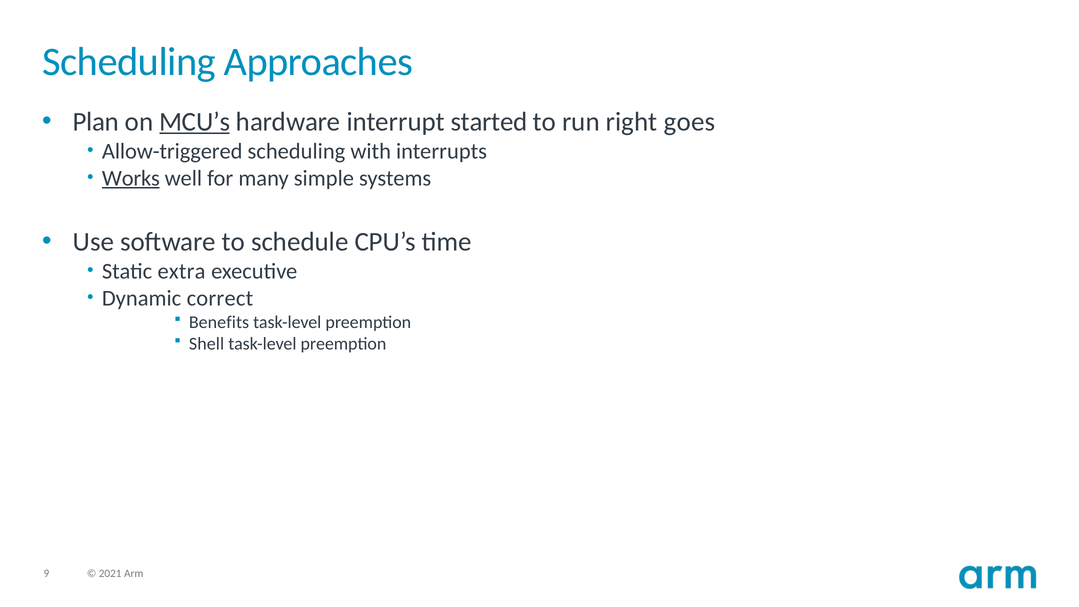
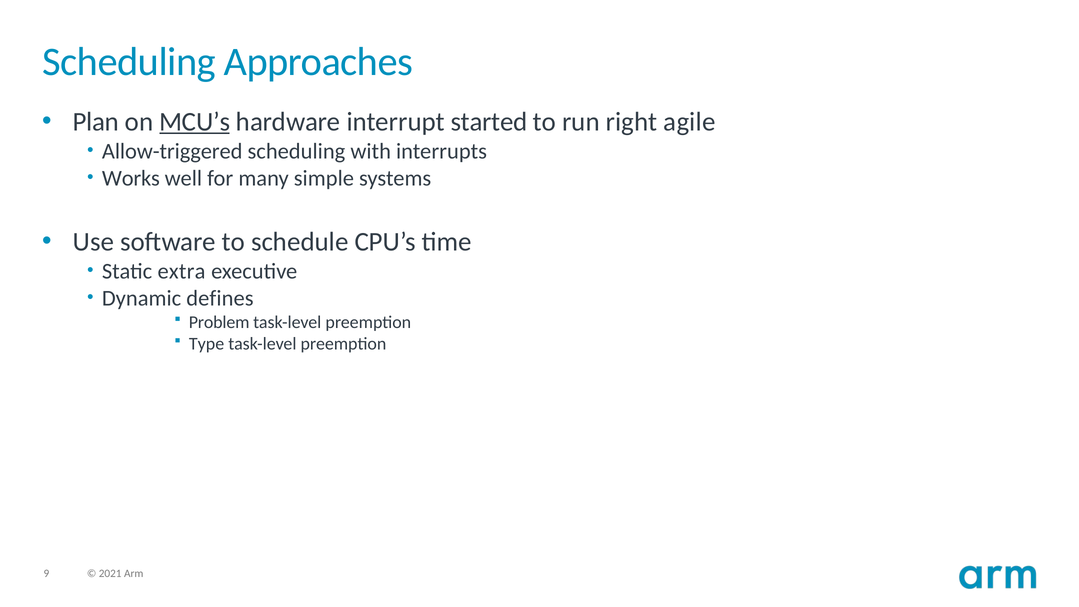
goes: goes -> agile
Works underline: present -> none
correct: correct -> defines
Benefits: Benefits -> Problem
Shell: Shell -> Type
